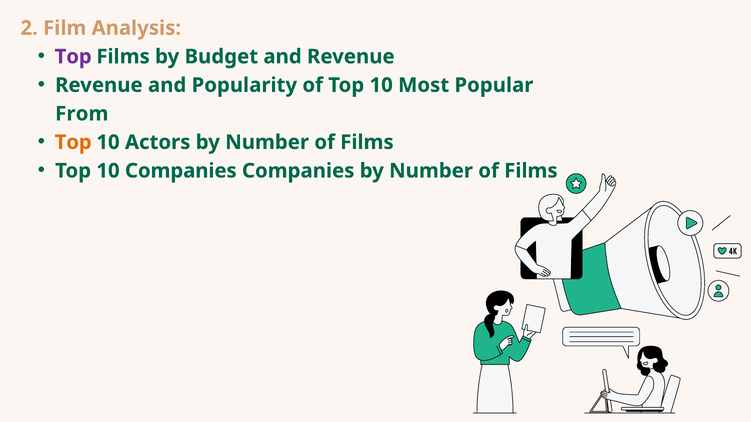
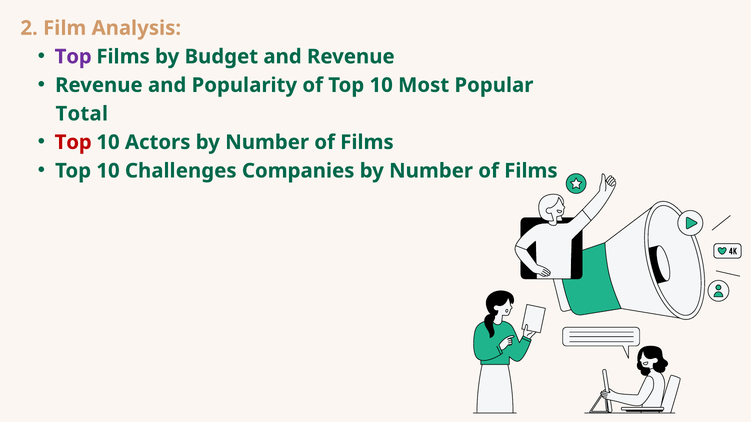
From: From -> Total
Top at (73, 142) colour: orange -> red
10 Companies: Companies -> Challenges
